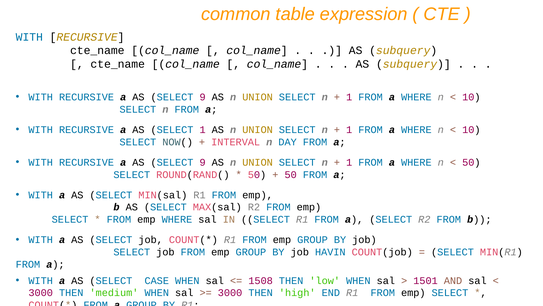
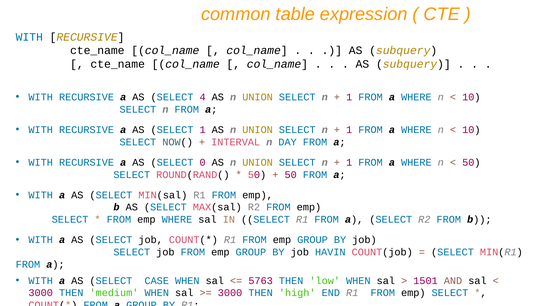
9 at (203, 97): 9 -> 4
9 at (203, 162): 9 -> 0
1508: 1508 -> 5763
